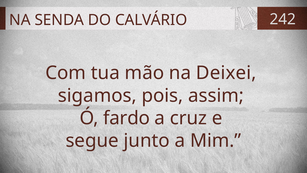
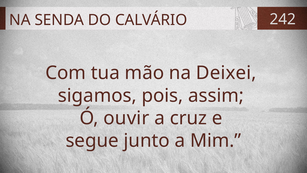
fardo: fardo -> ouvir
